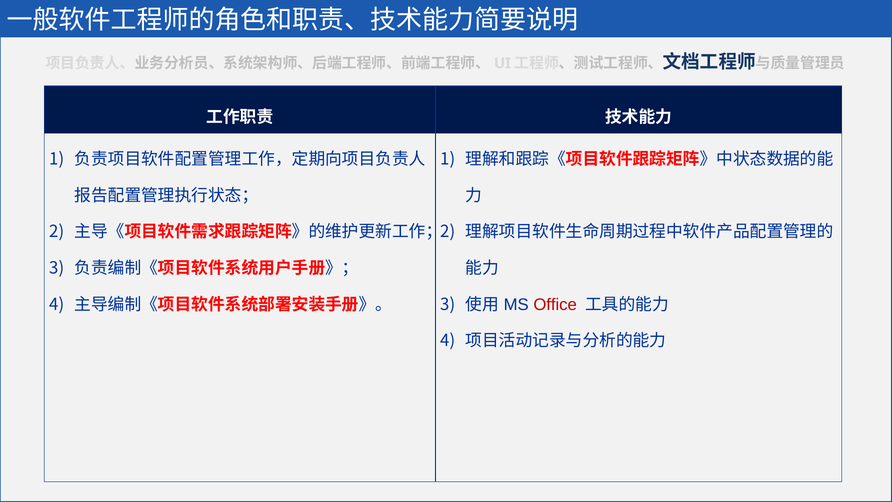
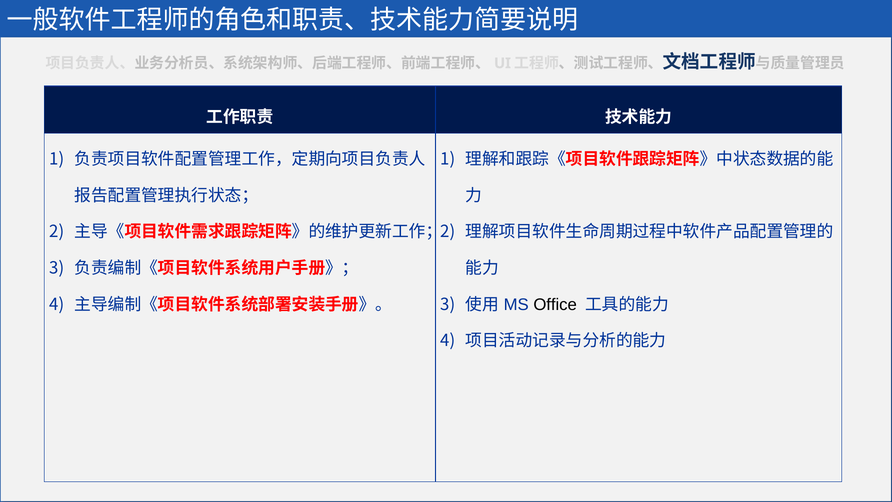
Office colour: red -> black
